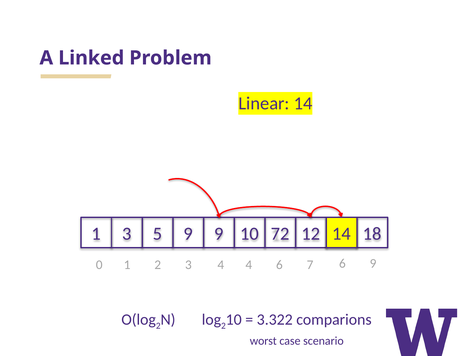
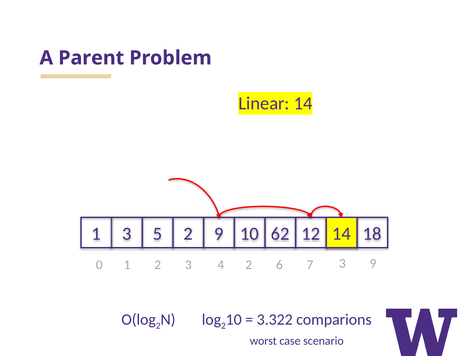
Linked: Linked -> Parent
5 9: 9 -> 2
72: 72 -> 62
4 4: 4 -> 2
7 6: 6 -> 3
